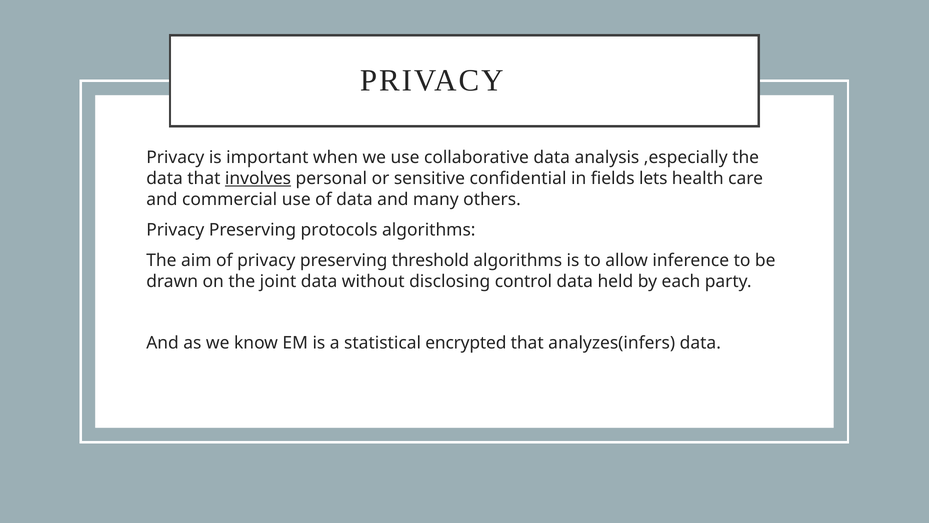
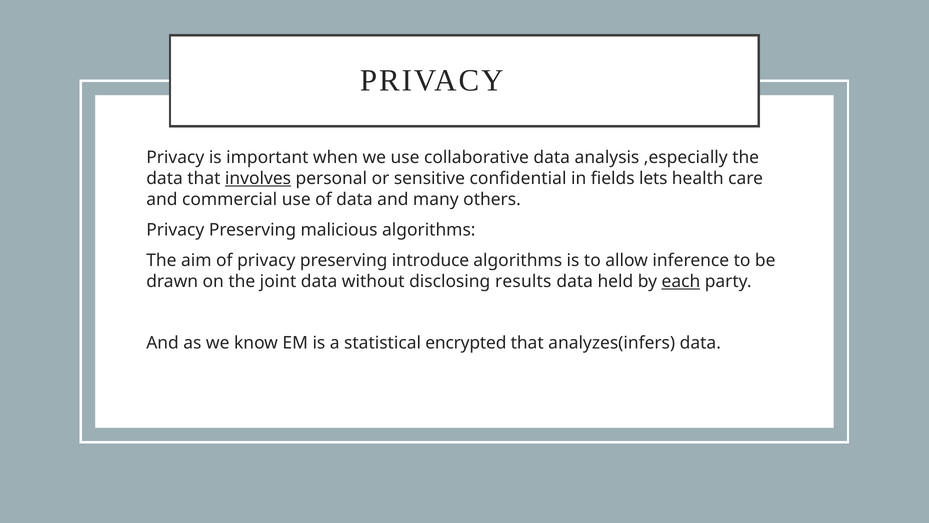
protocols: protocols -> malicious
threshold: threshold -> introduce
control: control -> results
each underline: none -> present
